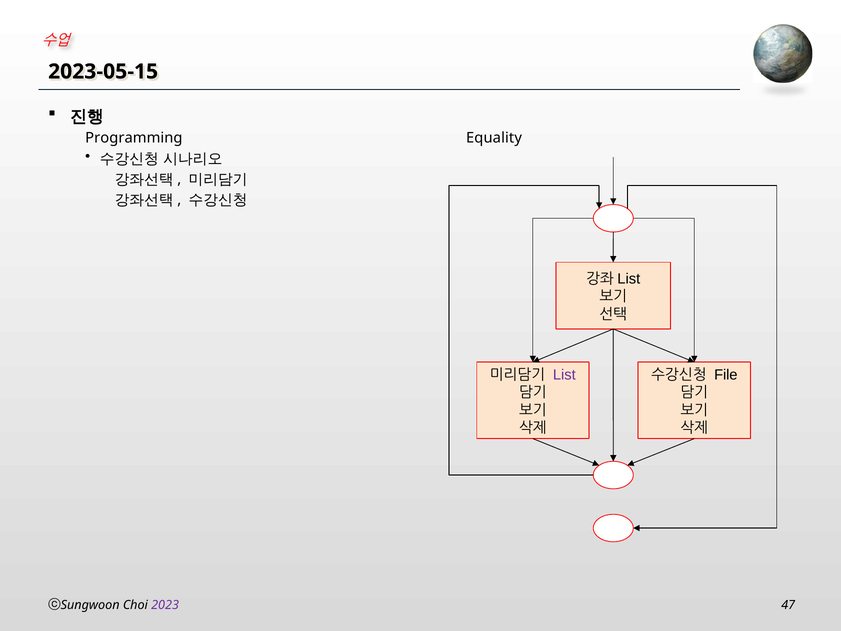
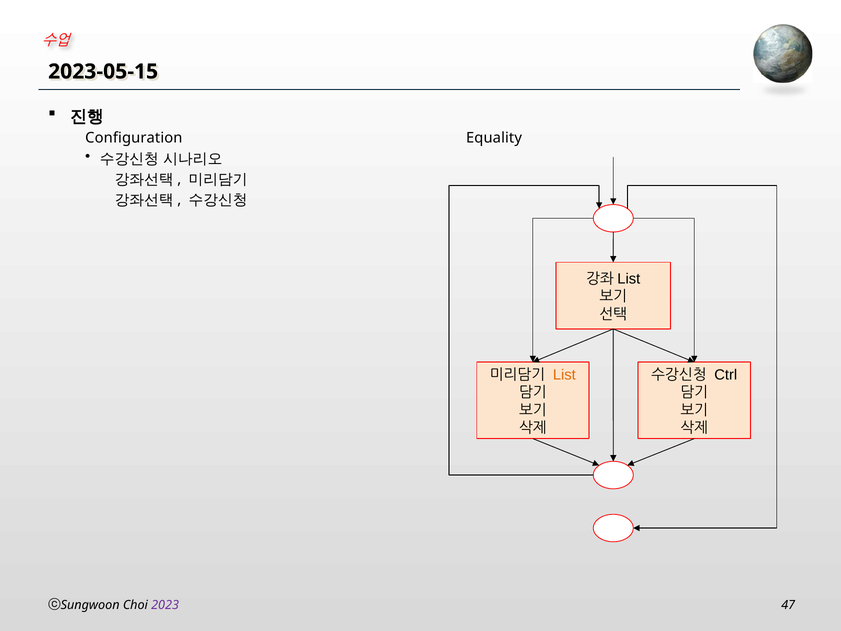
Programming: Programming -> Configuration
List colour: purple -> orange
File: File -> Ctrl
